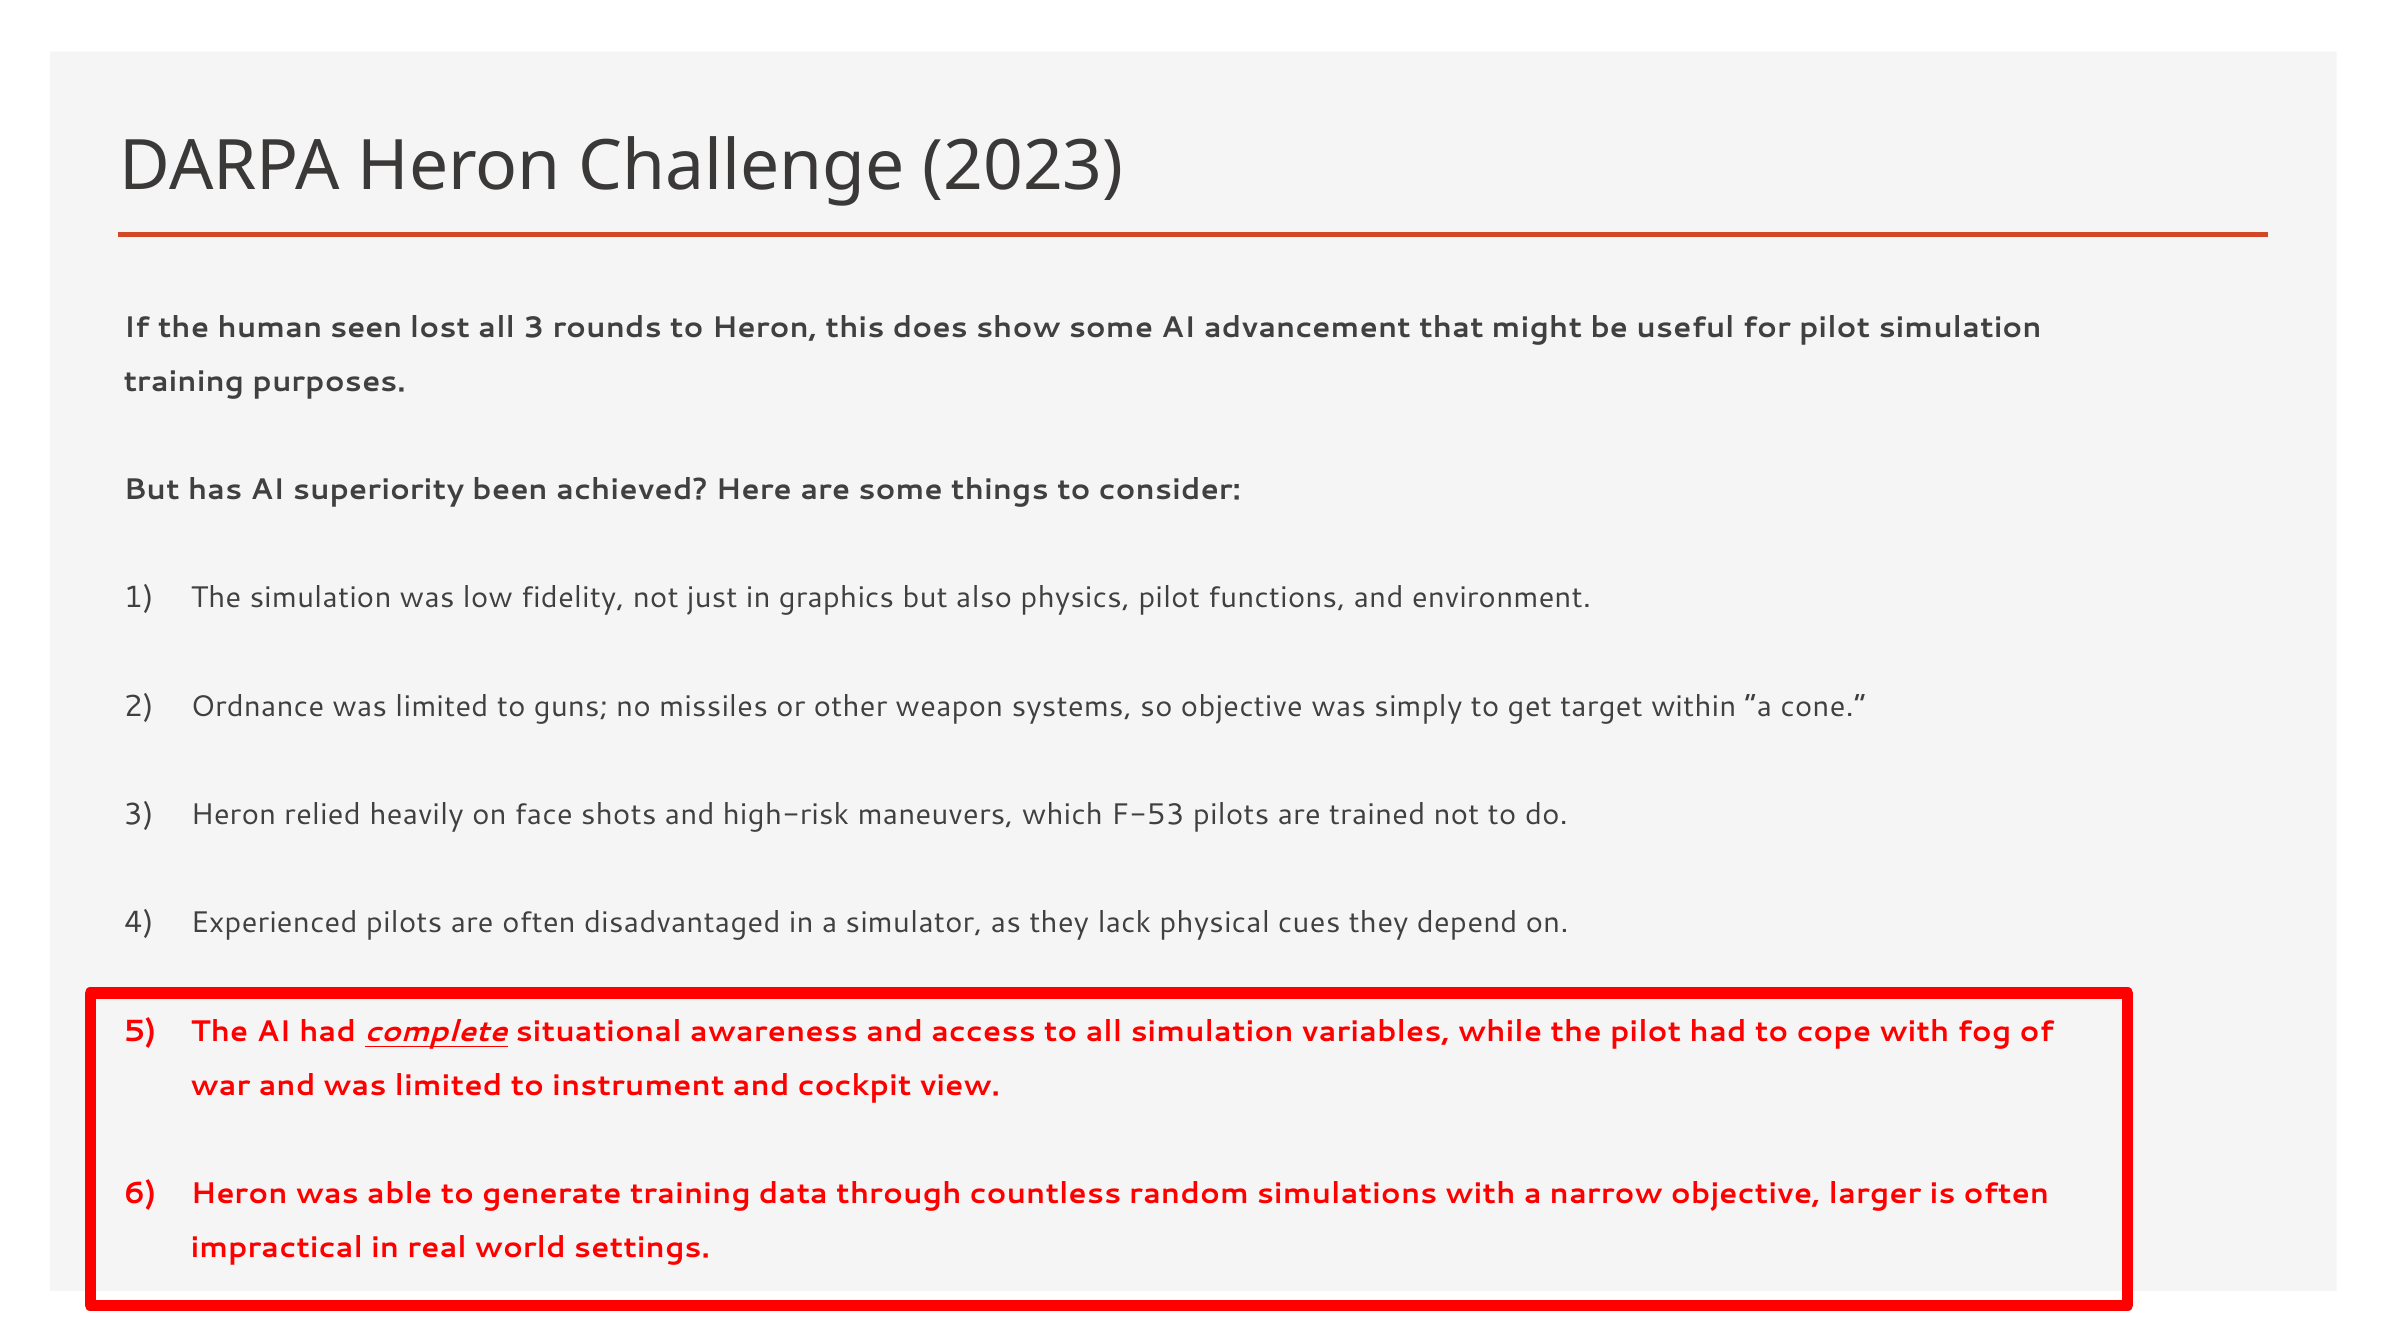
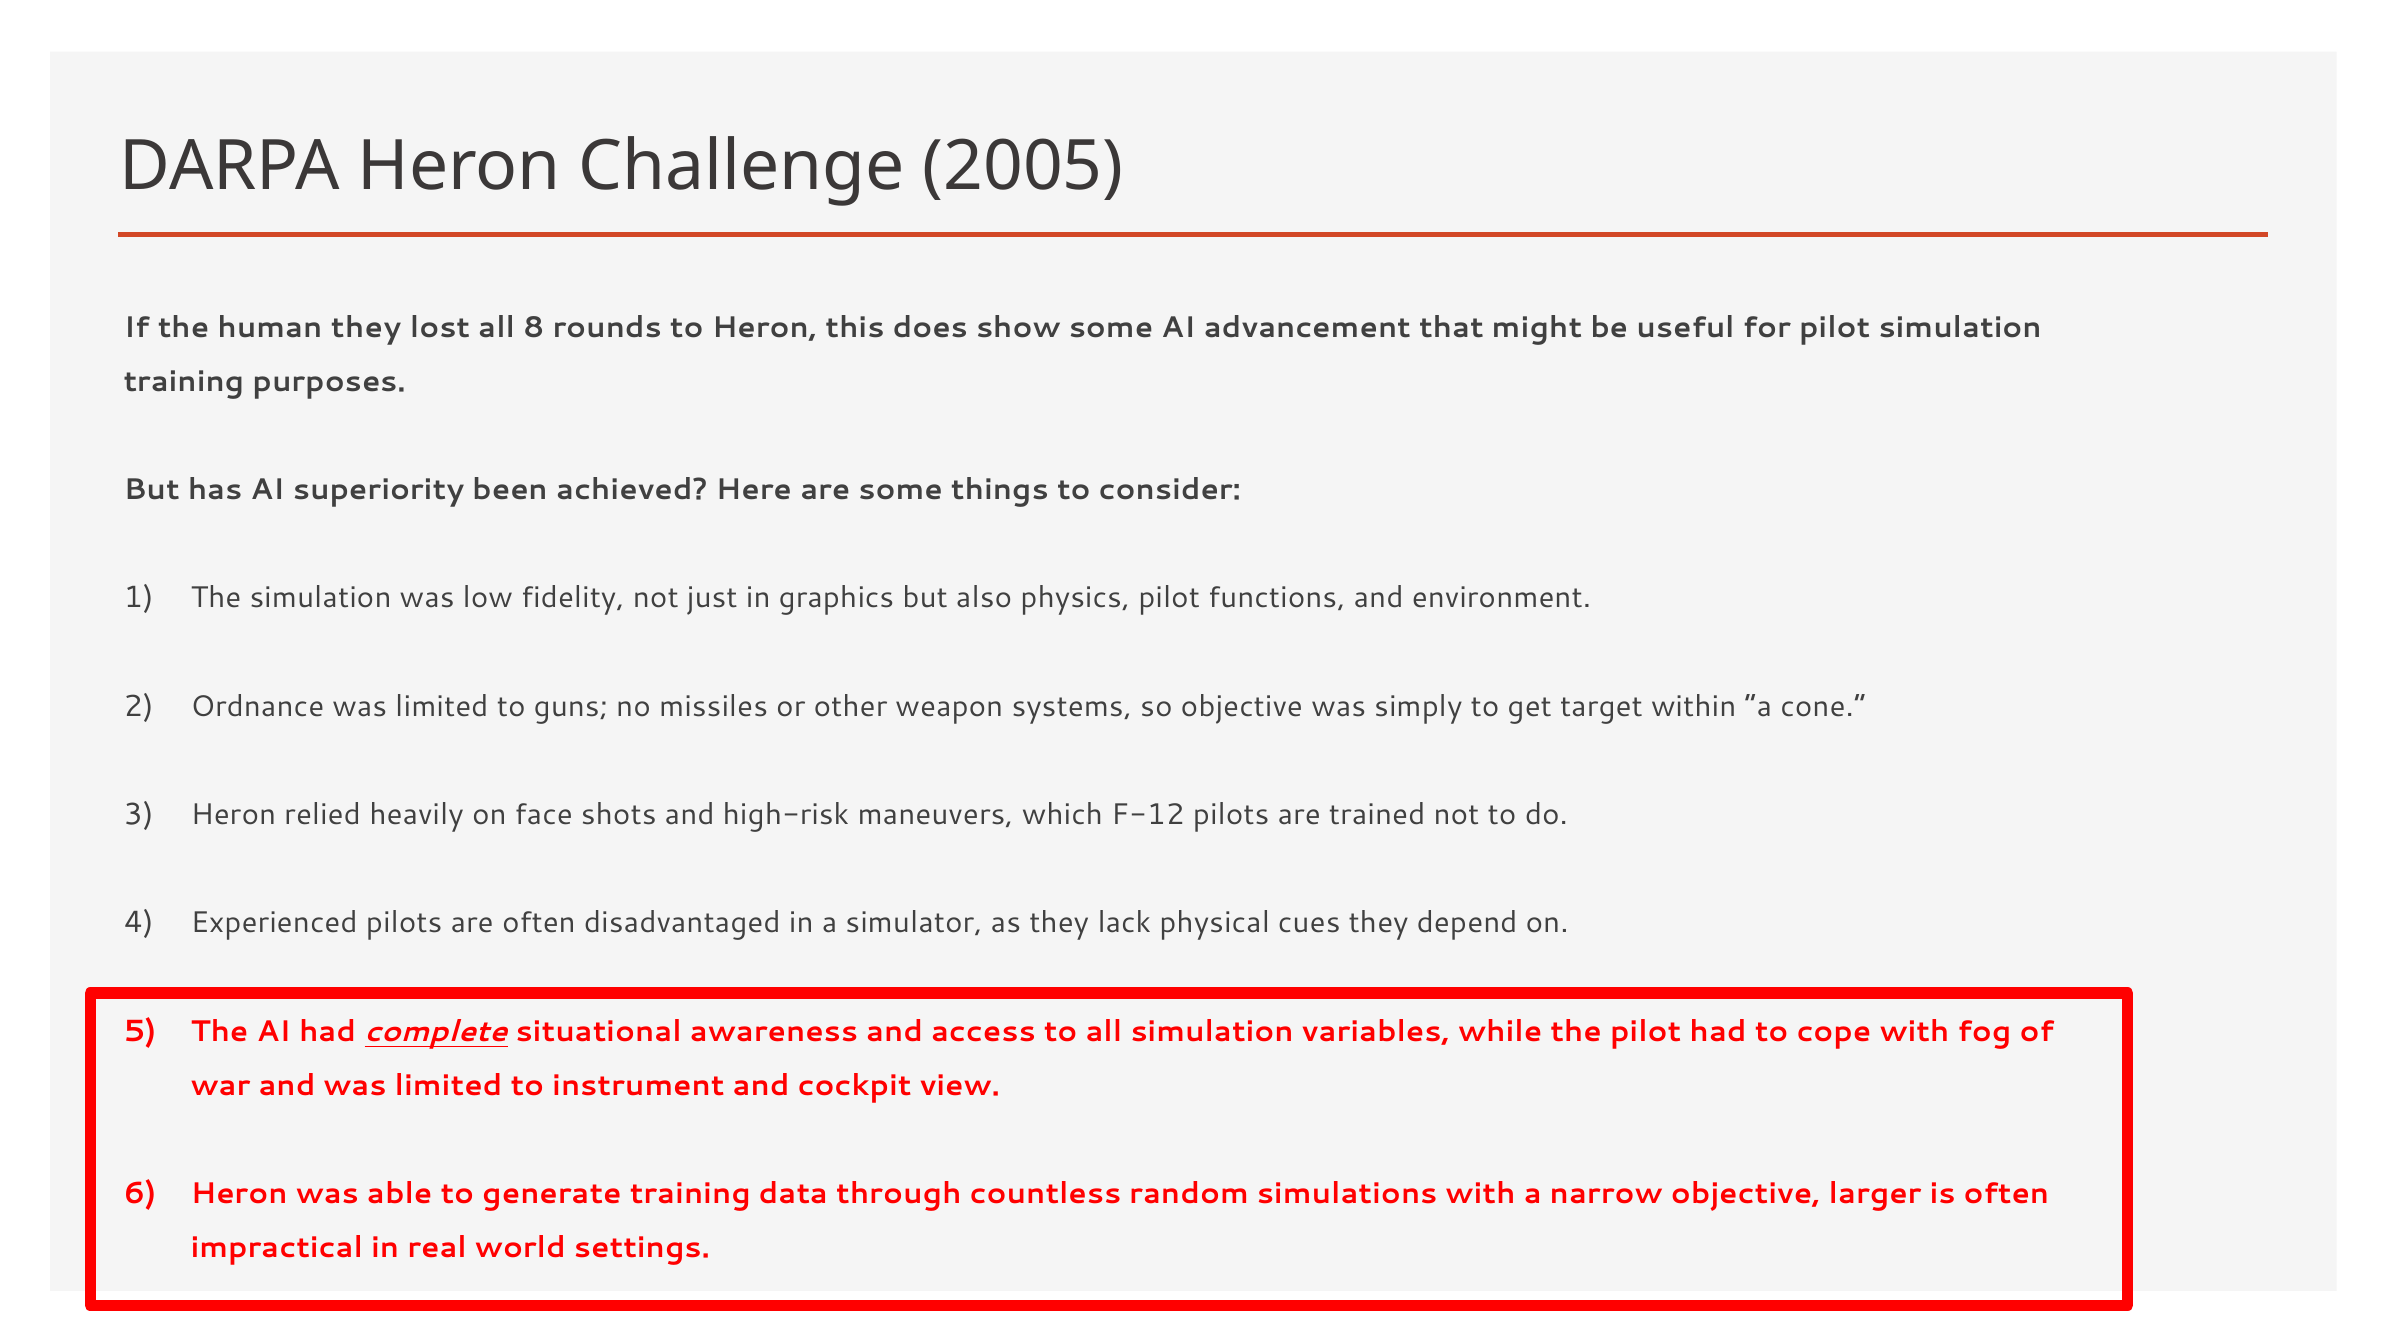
2023: 2023 -> 2005
human seen: seen -> they
all 3: 3 -> 8
F-53: F-53 -> F-12
